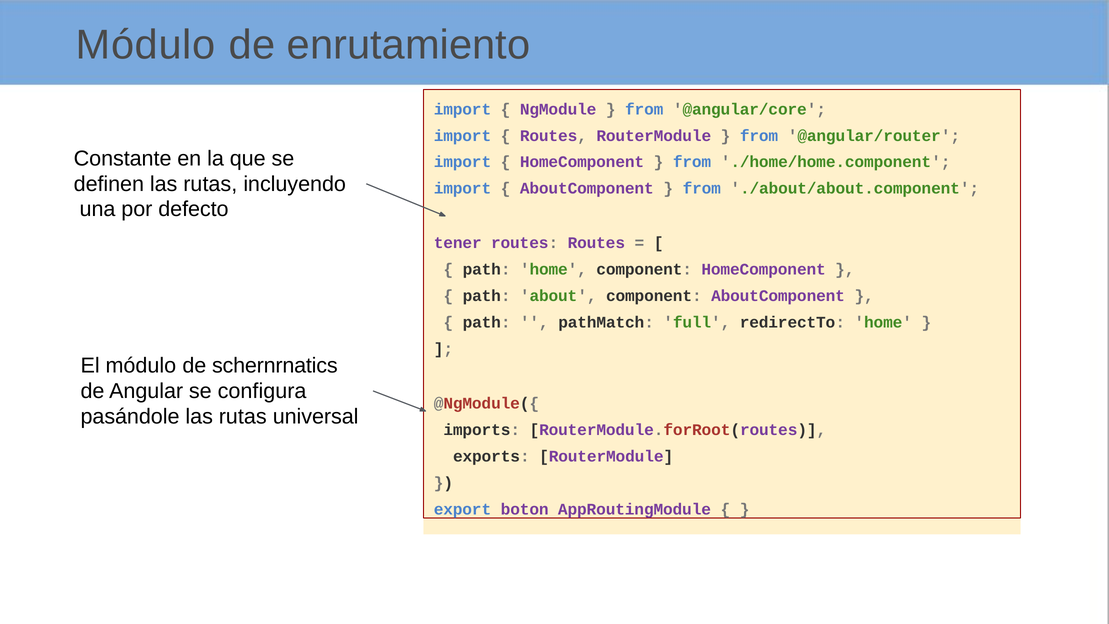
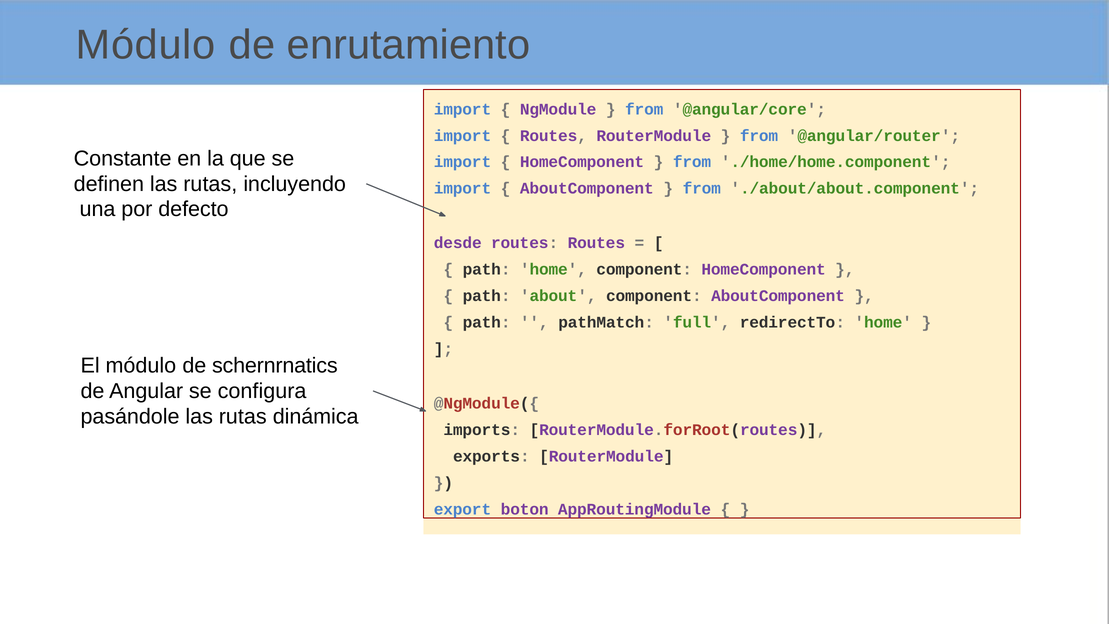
tener: tener -> desde
universal: universal -> dinámica
